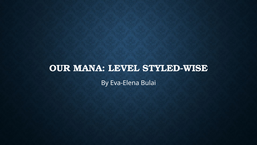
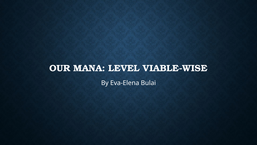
STYLED-WISE: STYLED-WISE -> VIABLE-WISE
